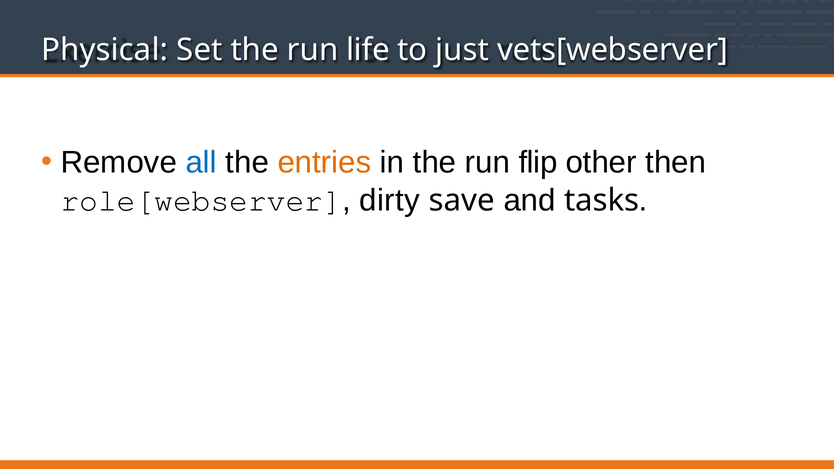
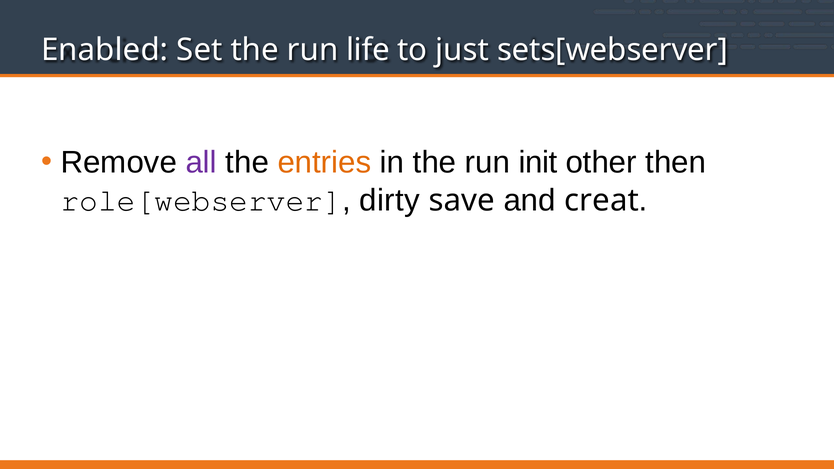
Physical: Physical -> Enabled
vets[webserver: vets[webserver -> sets[webserver
all colour: blue -> purple
flip: flip -> init
tasks: tasks -> creat
